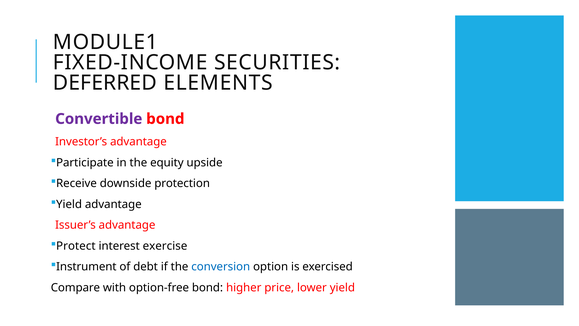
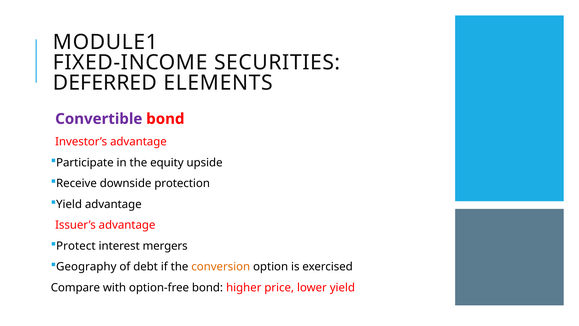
exercise: exercise -> mergers
Instrument: Instrument -> Geography
conversion colour: blue -> orange
